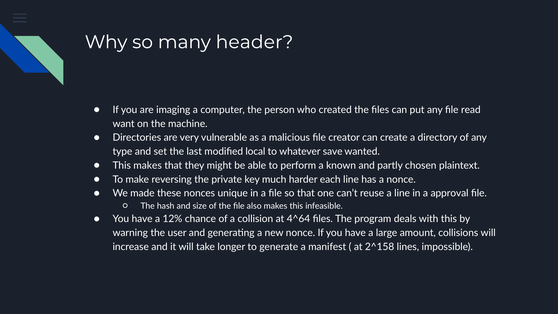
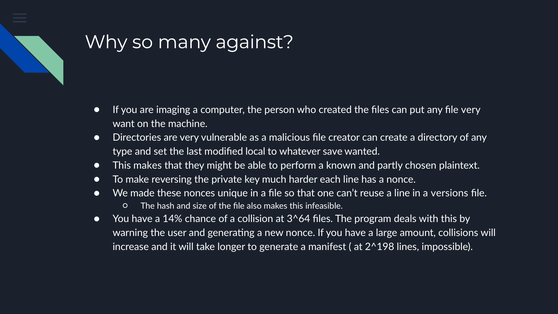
header: header -> against
file read: read -> very
approval: approval -> versions
12%: 12% -> 14%
4^64: 4^64 -> 3^64
2^158: 2^158 -> 2^198
